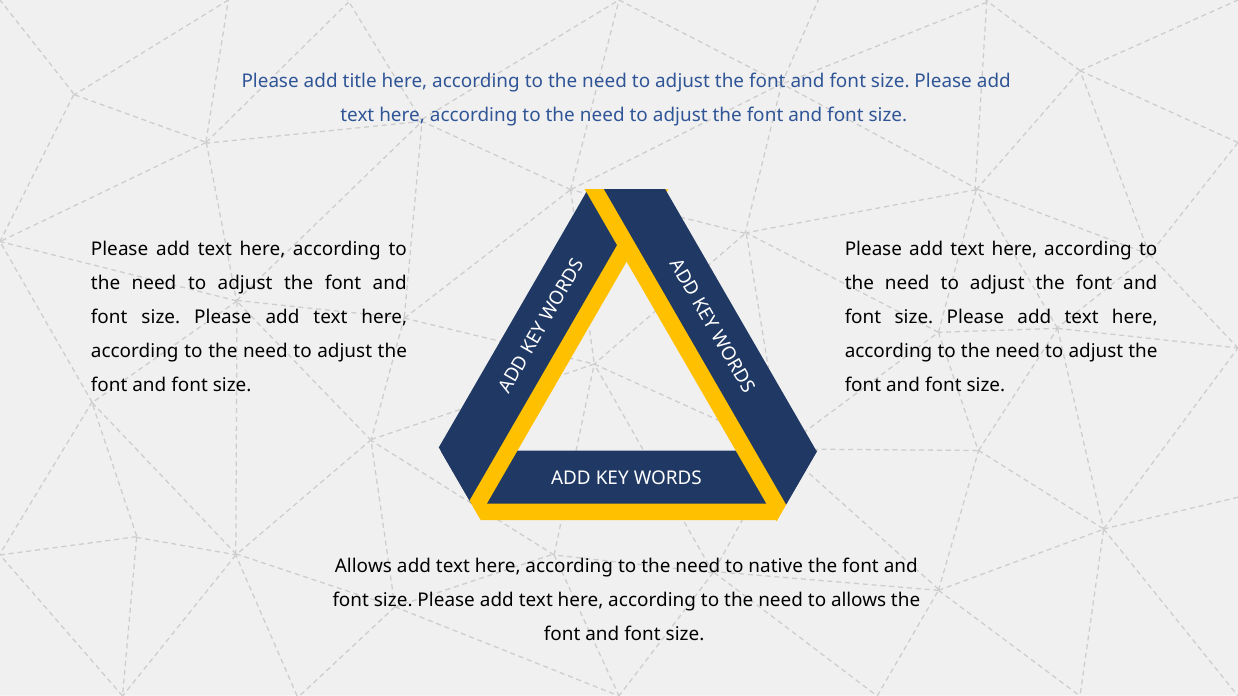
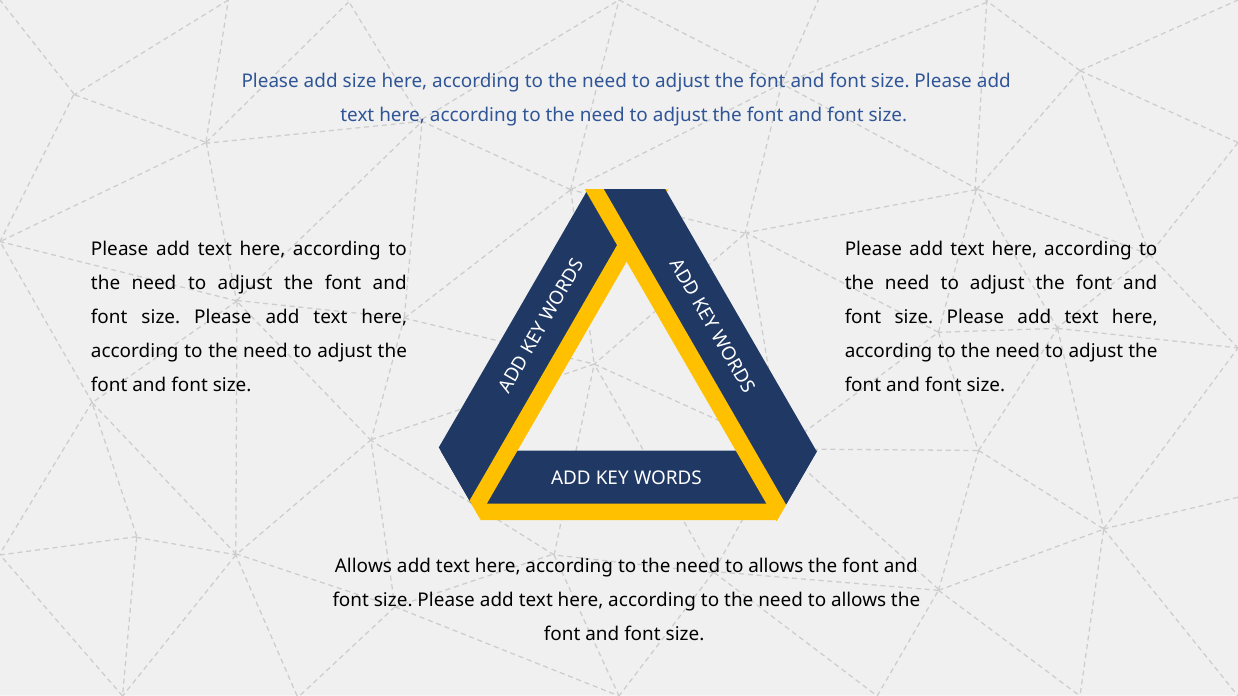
add title: title -> size
native at (776, 566): native -> allows
